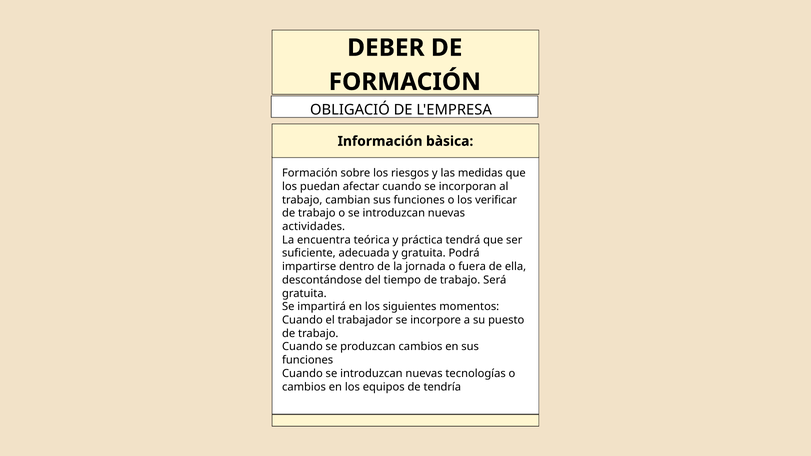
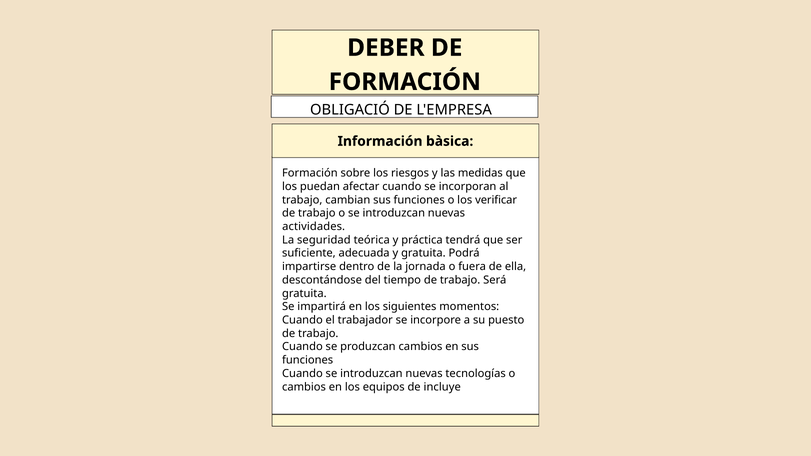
encuentra: encuentra -> seguridad
tendría: tendría -> incluye
